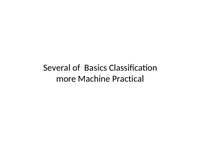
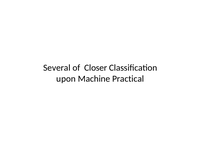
Basics: Basics -> Closer
more: more -> upon
